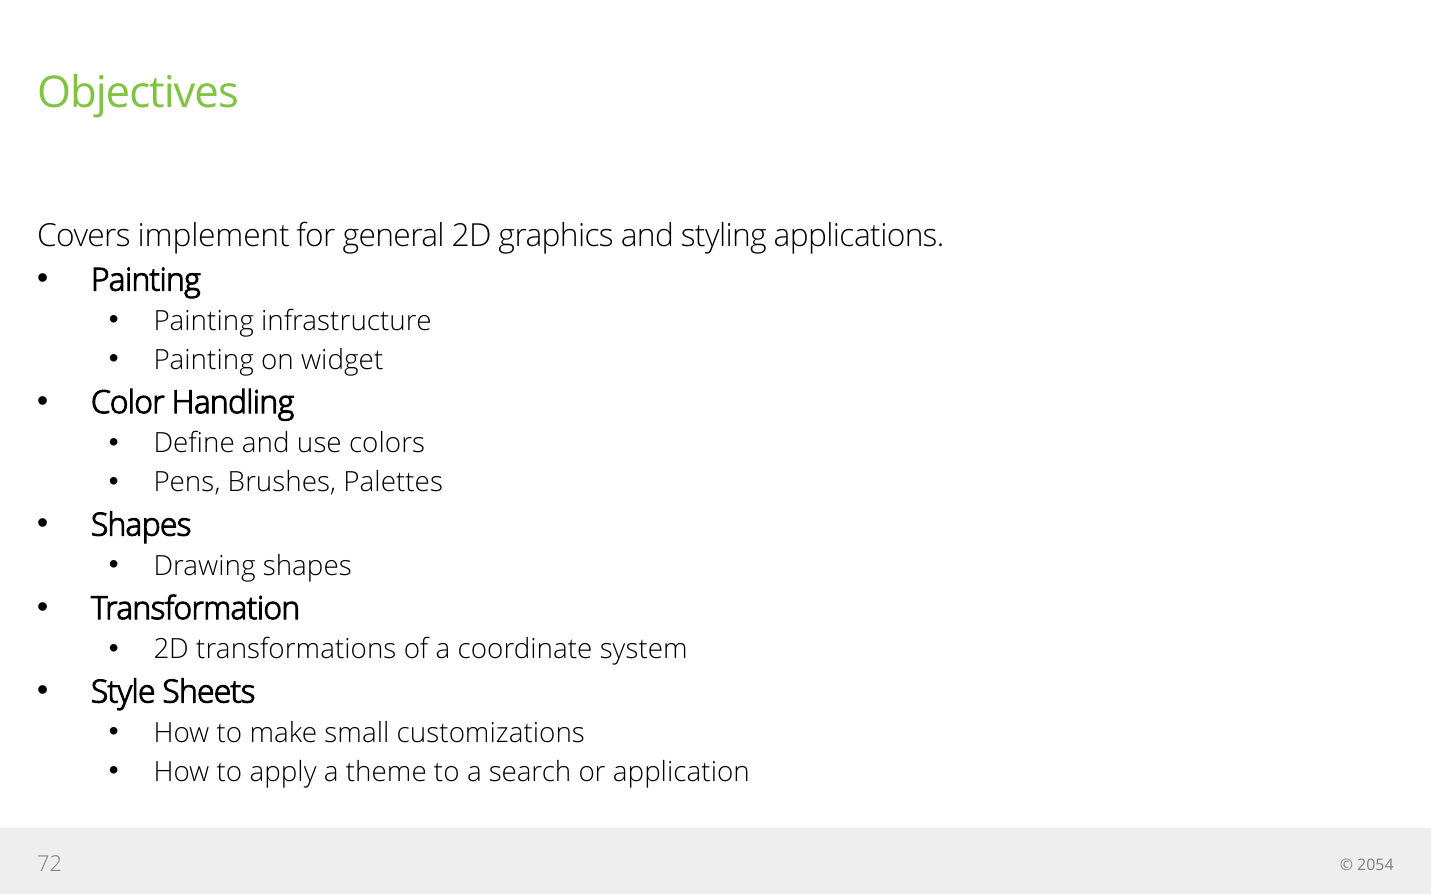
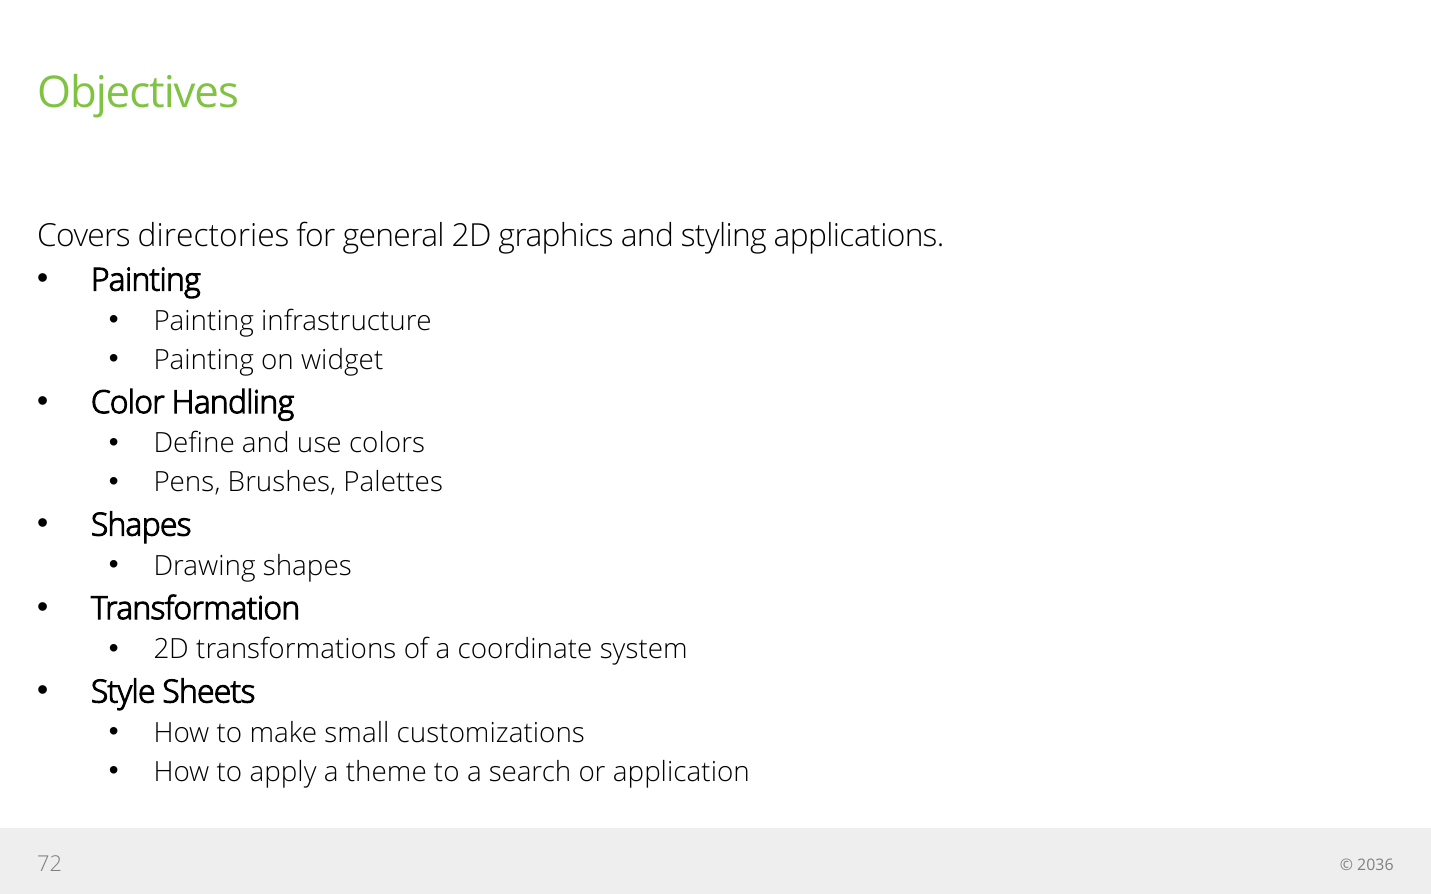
implement: implement -> directories
2054: 2054 -> 2036
